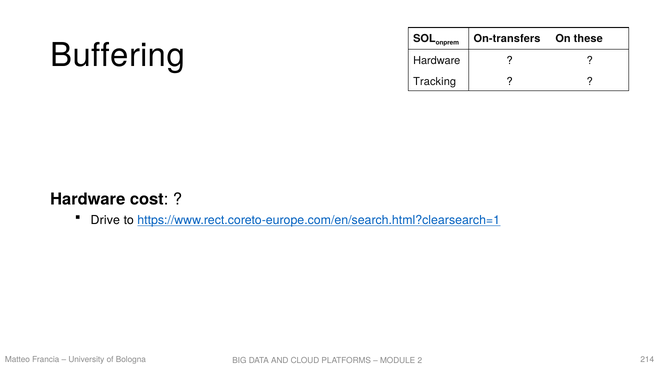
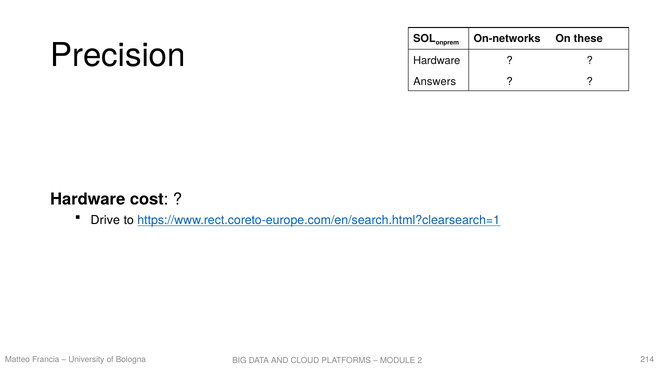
On-transfers: On-transfers -> On-networks
Buffering: Buffering -> Precision
Tracking: Tracking -> Answers
